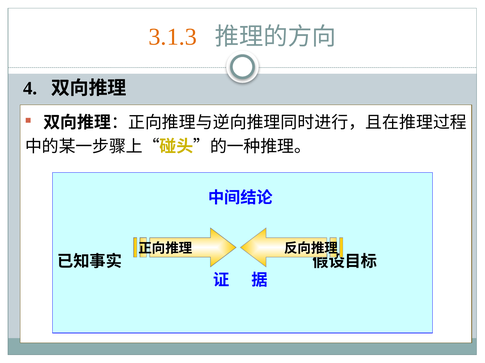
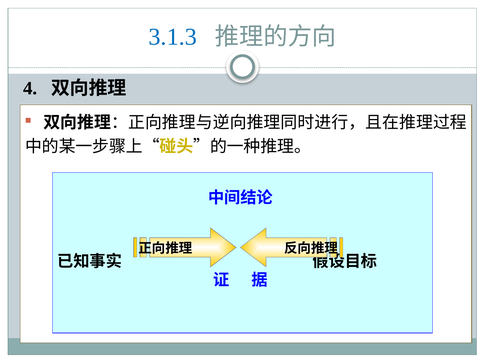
3.1.3 colour: orange -> blue
